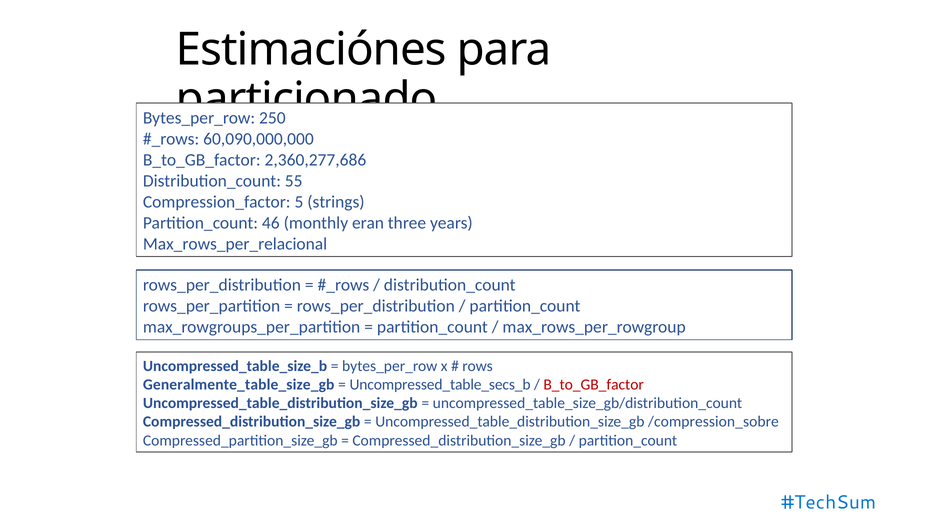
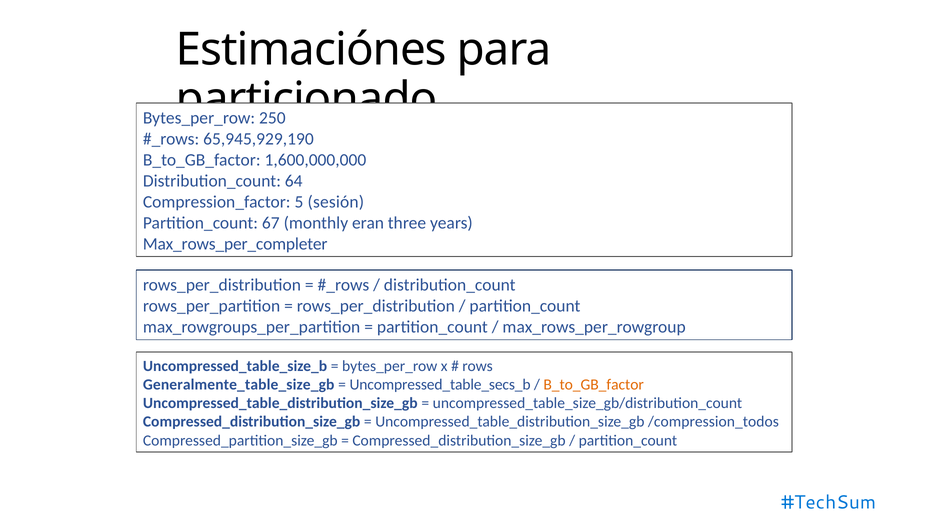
60,090,000,000: 60,090,000,000 -> 65,945,929,190
2,360,277,686: 2,360,277,686 -> 1,600,000,000
55: 55 -> 64
strings: strings -> sesión
46: 46 -> 67
Max_rows_per_relacional: Max_rows_per_relacional -> Max_rows_per_completer
B_to_GB_factor at (594, 385) colour: red -> orange
/compression_sobre: /compression_sobre -> /compression_todos
